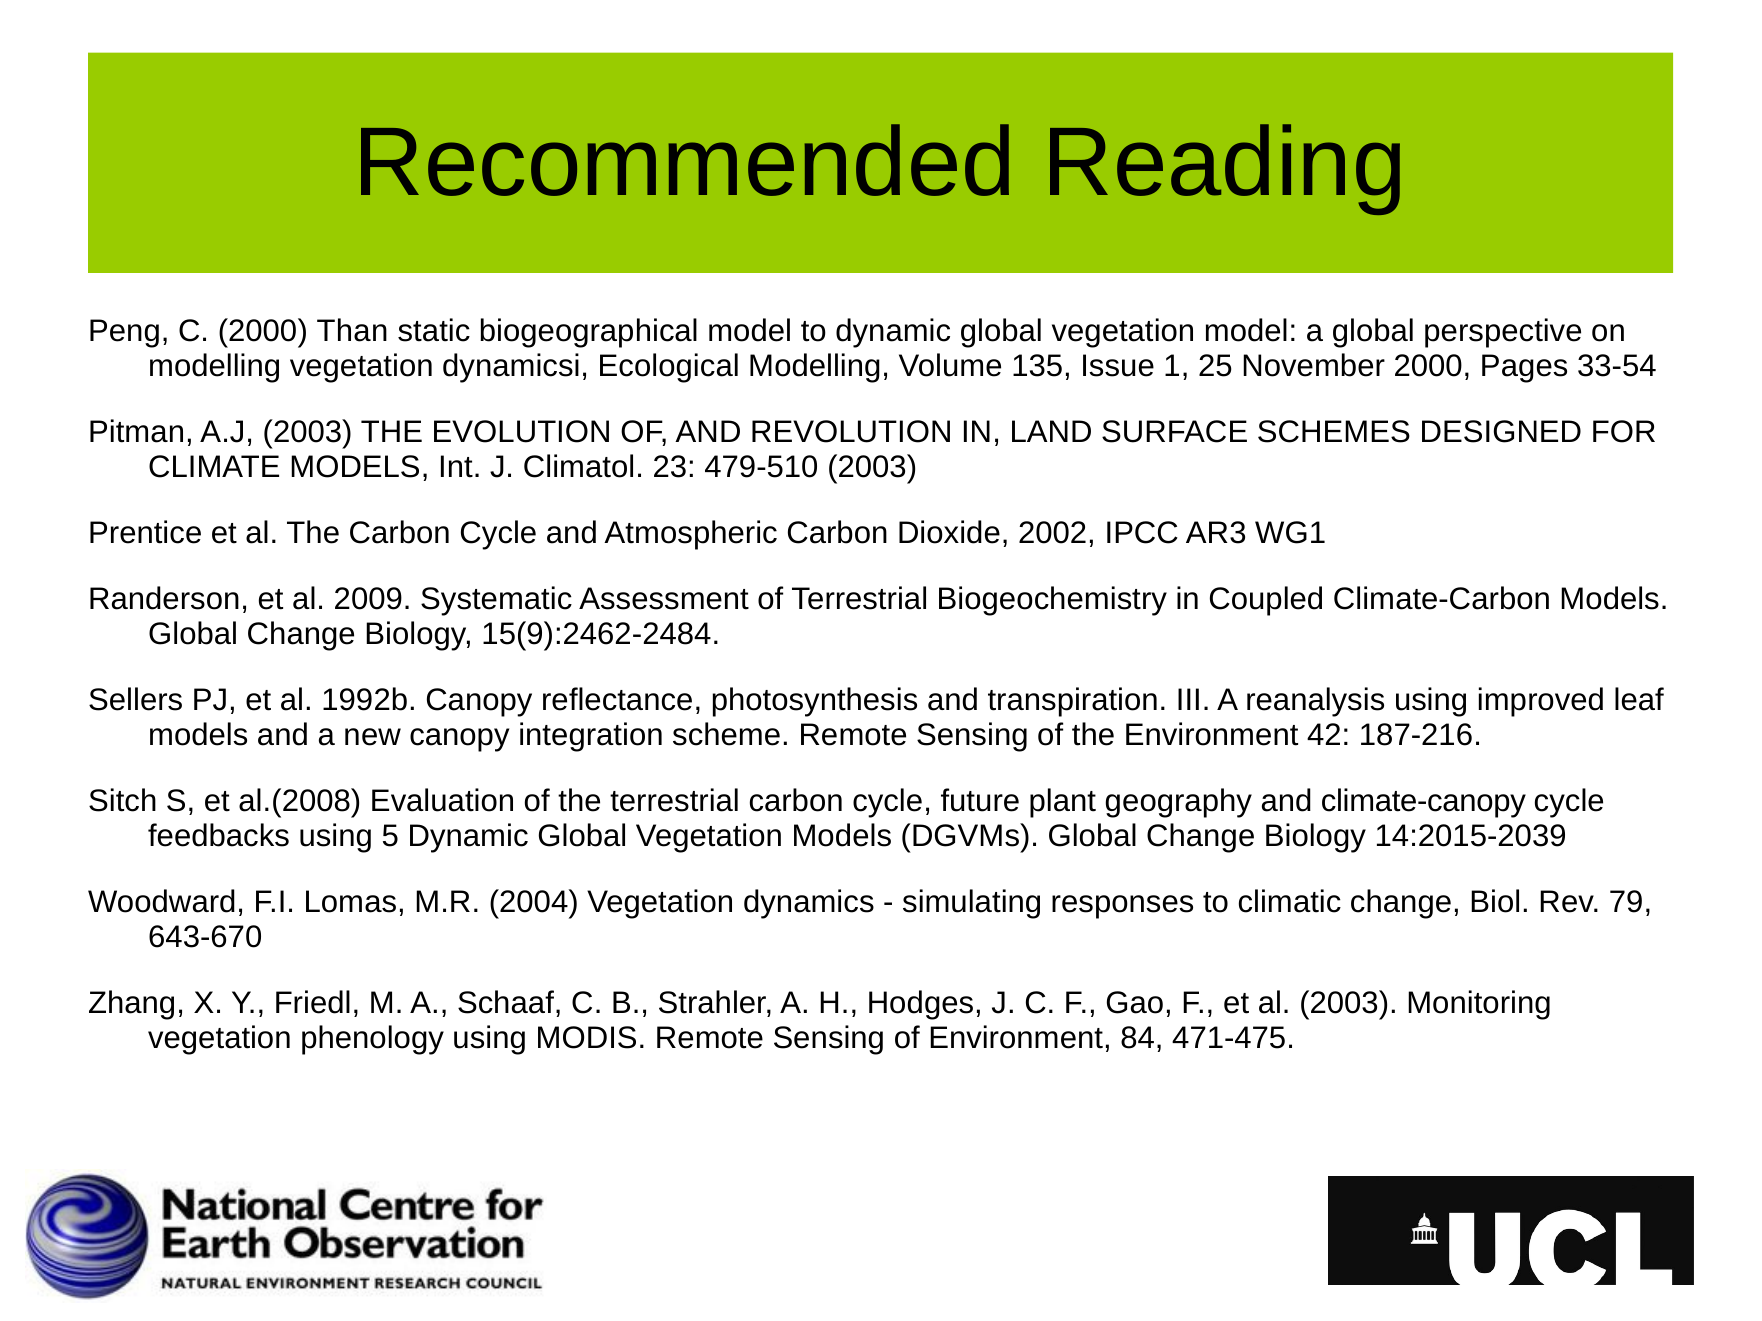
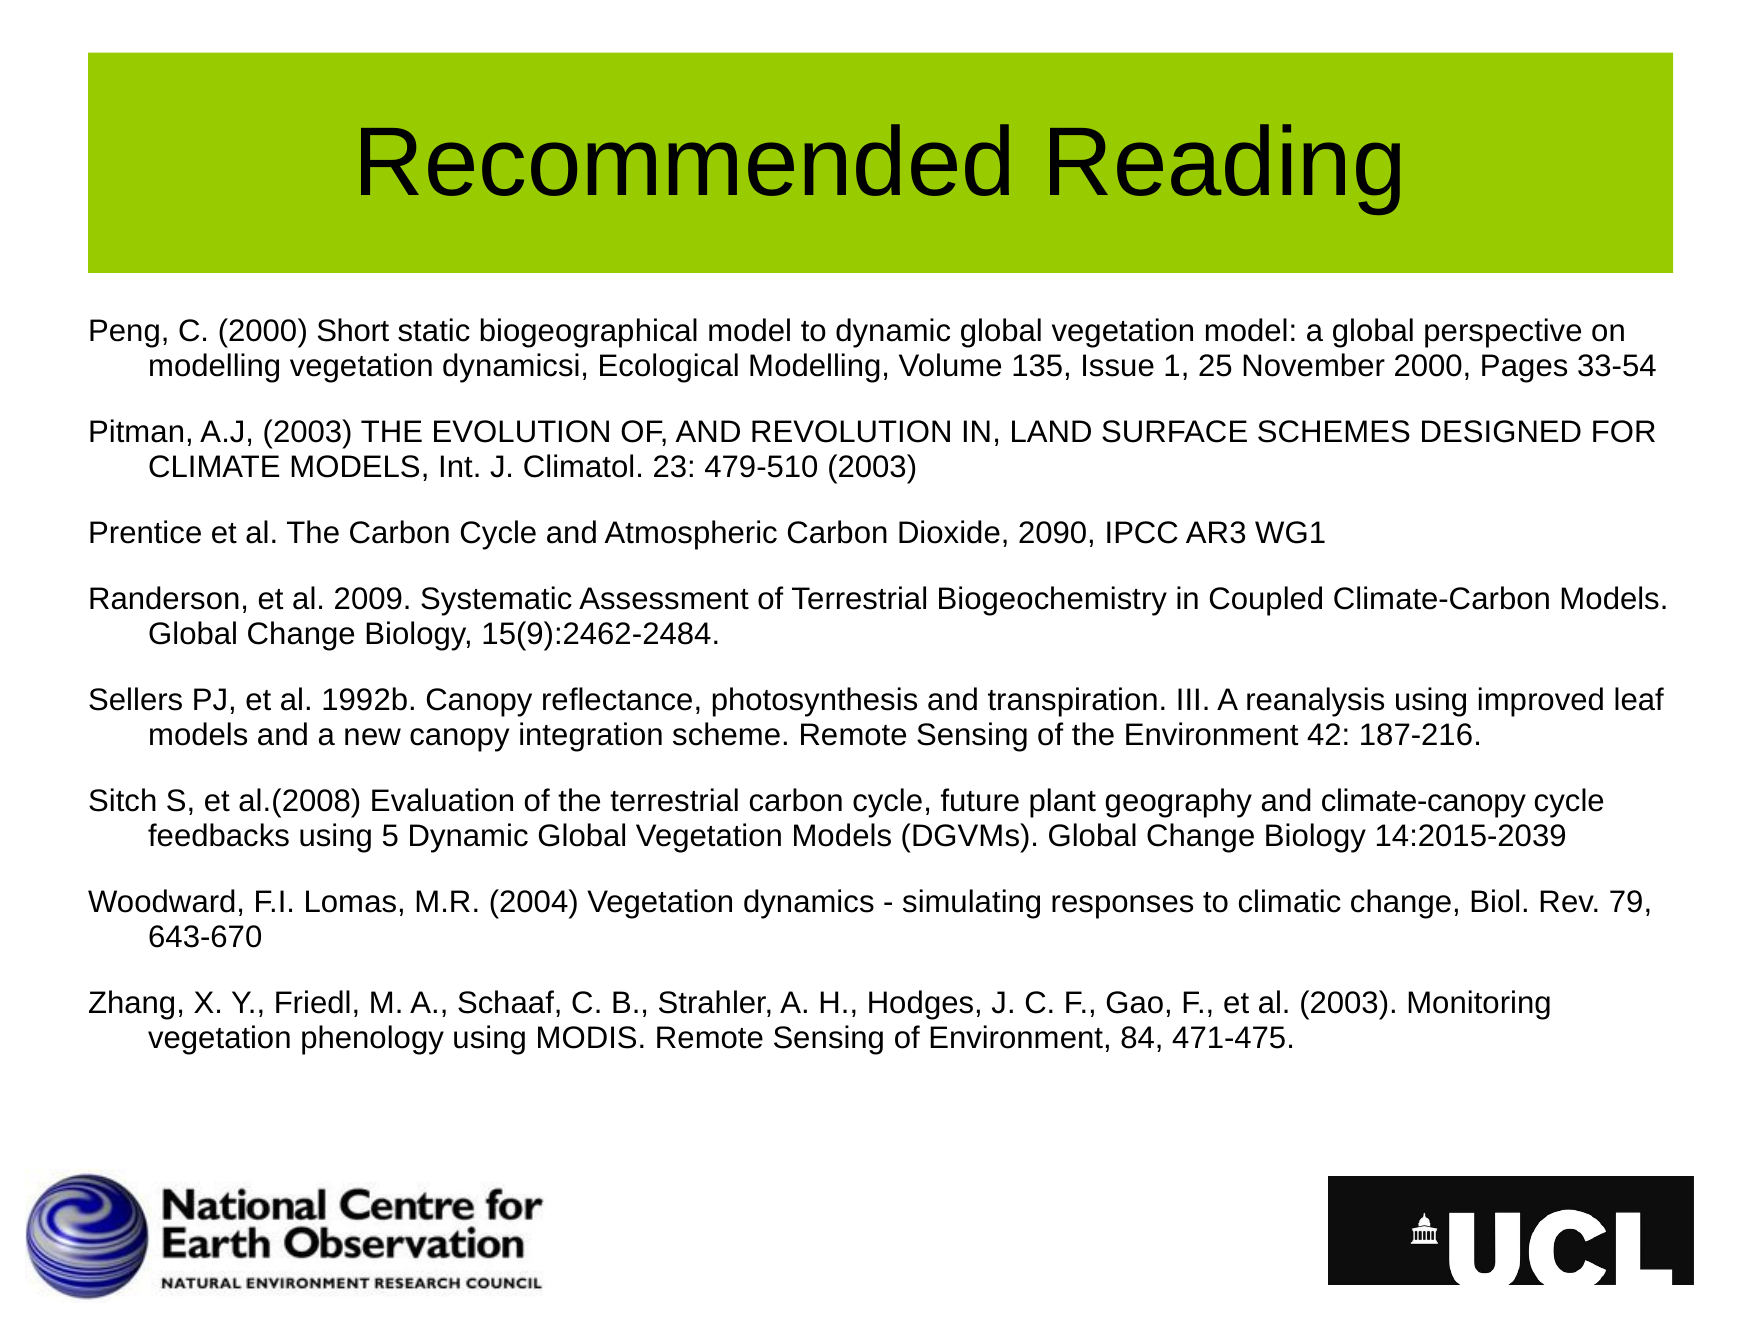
Than: Than -> Short
2002: 2002 -> 2090
